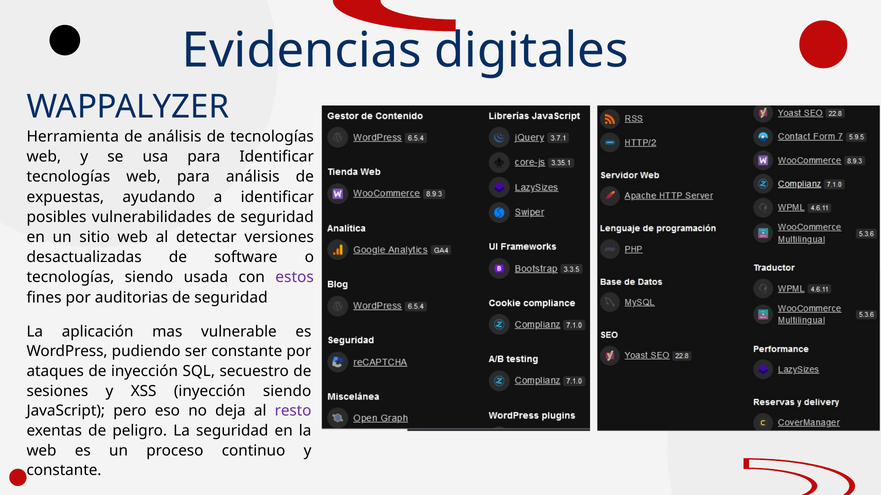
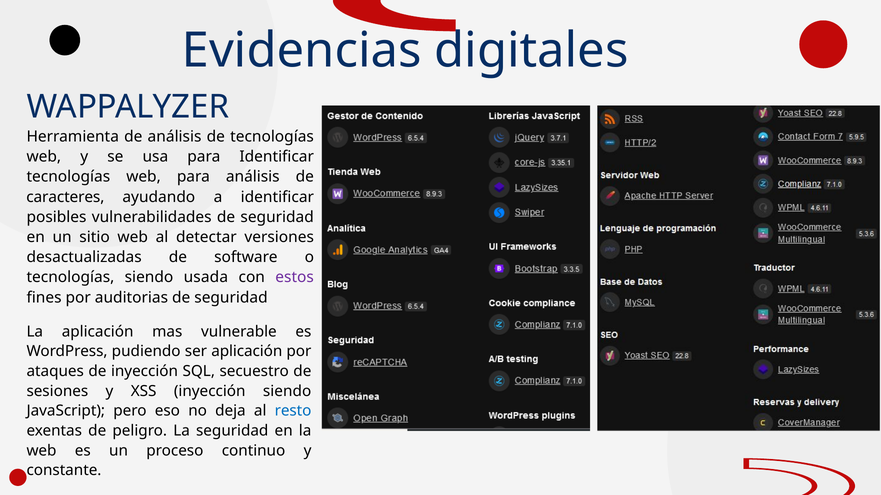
expuestas: expuestas -> caracteres
ser constante: constante -> aplicación
resto colour: purple -> blue
